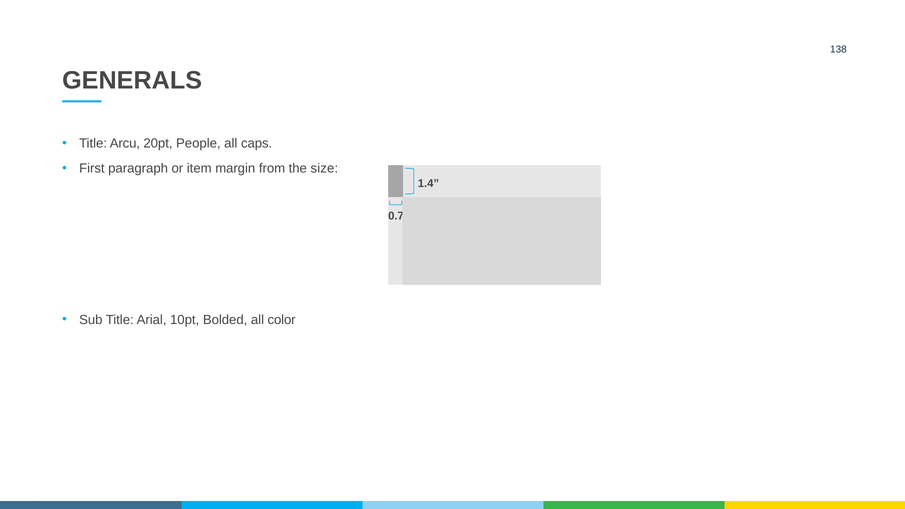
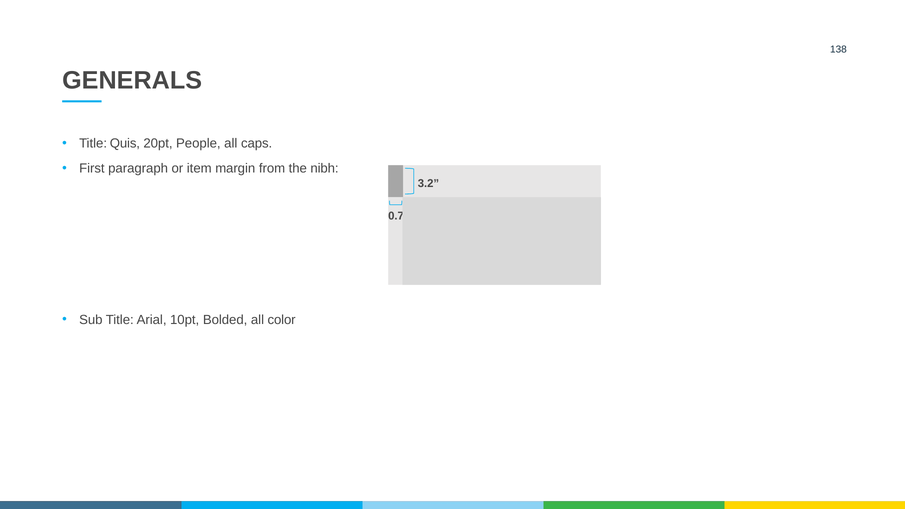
Arcu: Arcu -> Quis
size: size -> nibh
1.4: 1.4 -> 3.2
